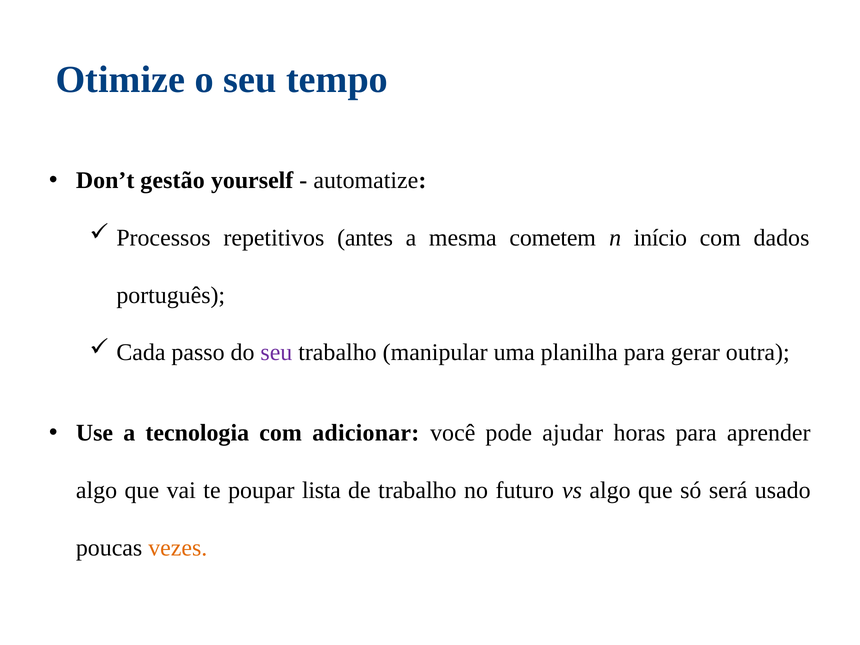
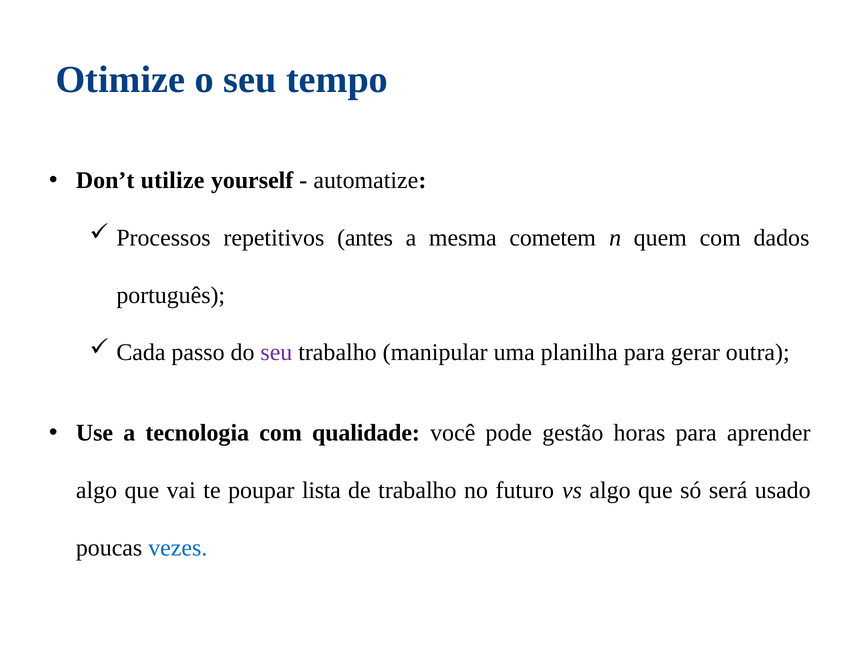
gestão: gestão -> utilize
início: início -> quem
adicionar: adicionar -> qualidade
ajudar: ajudar -> gestão
vezes colour: orange -> blue
